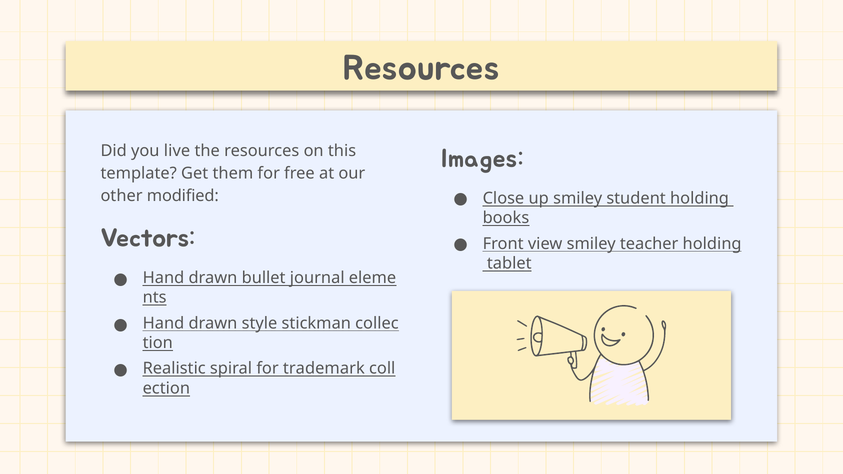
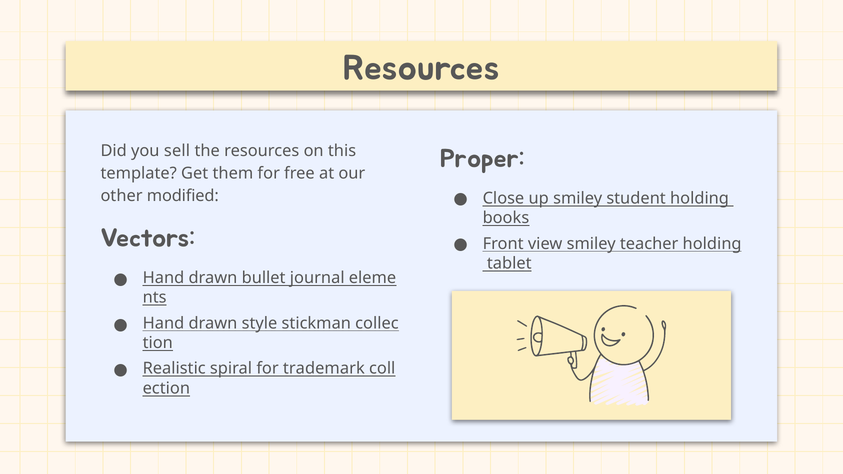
live: live -> sell
Images: Images -> Proper
